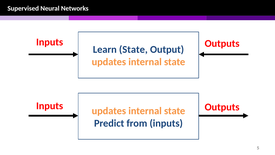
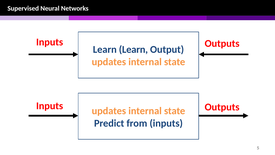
Learn State: State -> Learn
